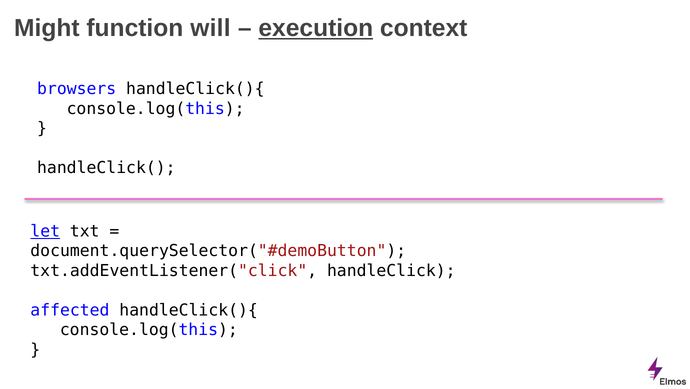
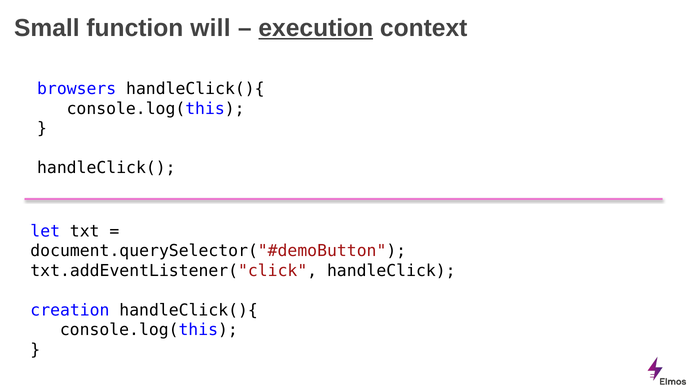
Might: Might -> Small
let underline: present -> none
affected: affected -> creation
